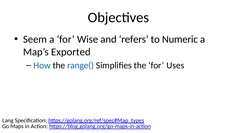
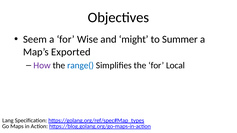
refers: refers -> might
Numeric: Numeric -> Summer
How colour: blue -> purple
Uses: Uses -> Local
